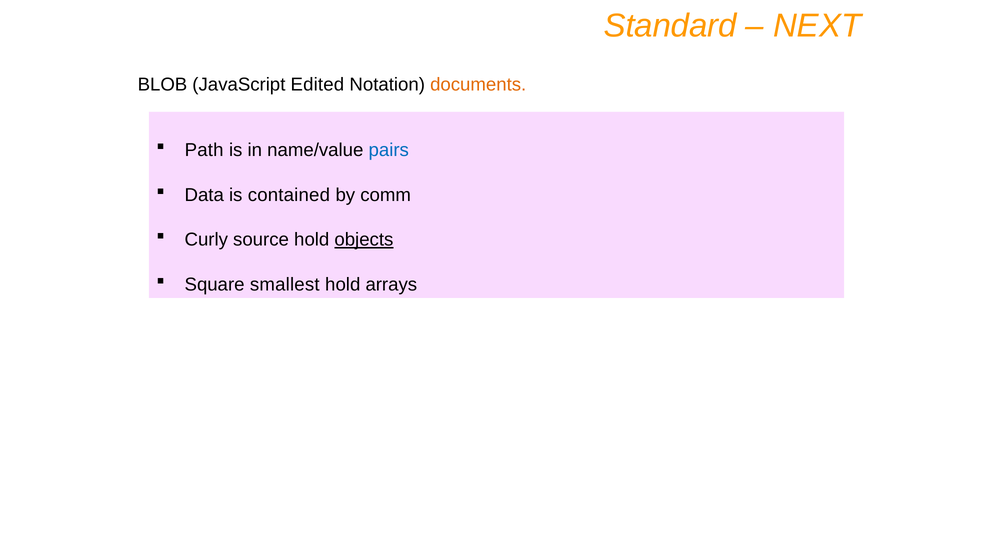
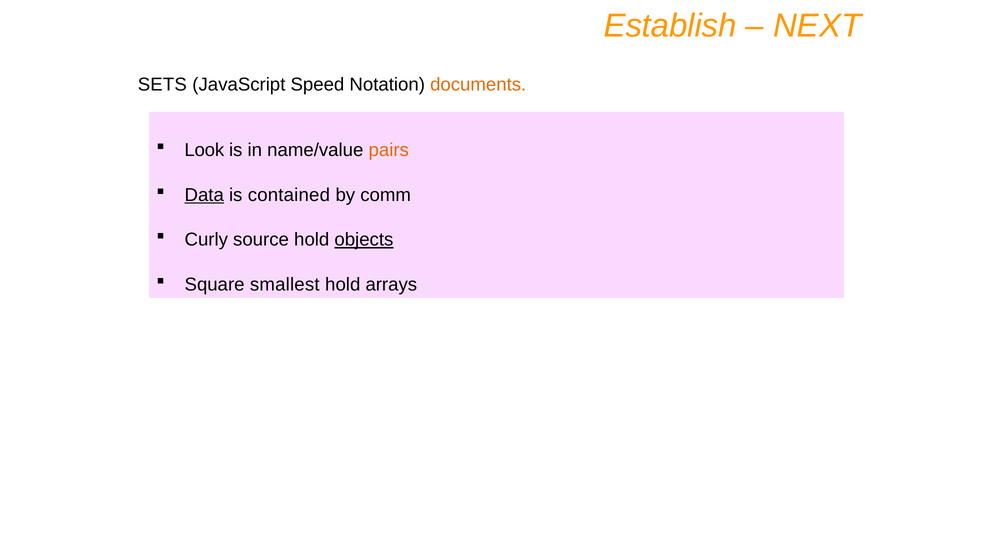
Standard: Standard -> Establish
BLOB: BLOB -> SETS
Edited: Edited -> Speed
Path: Path -> Look
pairs colour: blue -> orange
Data underline: none -> present
